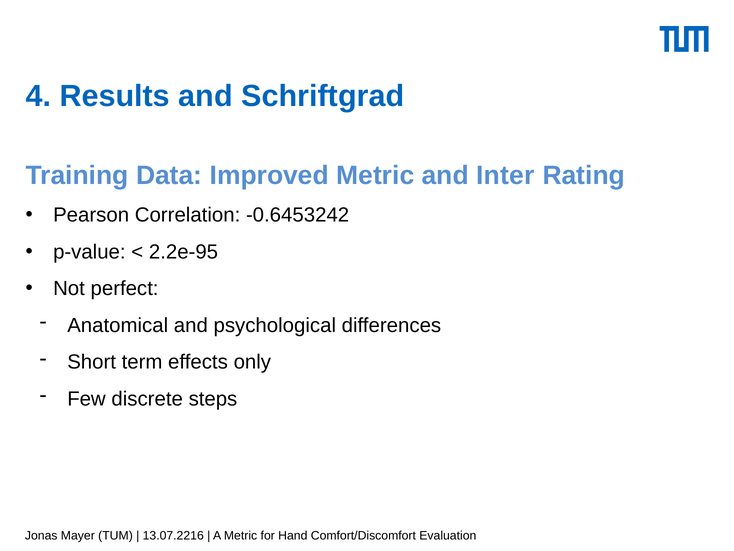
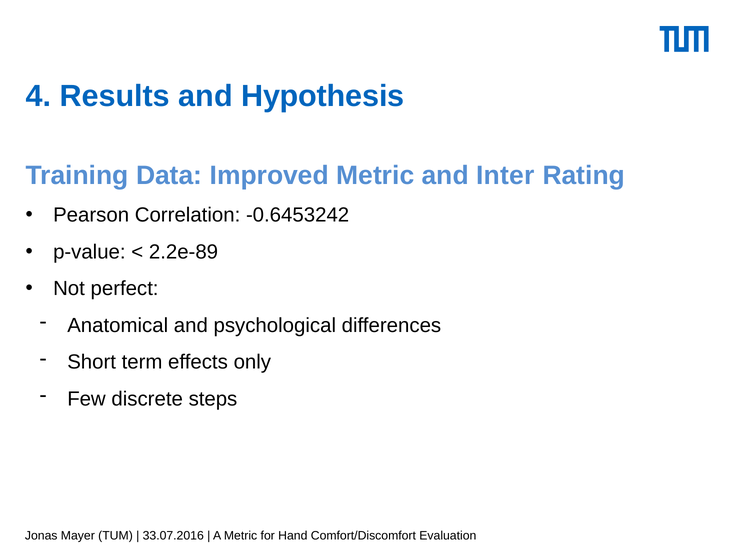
Schriftgrad: Schriftgrad -> Hypothesis
2.2e-95: 2.2e-95 -> 2.2e-89
13.07.2216: 13.07.2216 -> 33.07.2016
